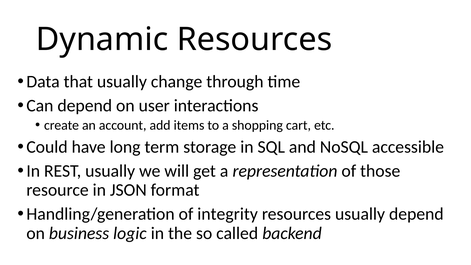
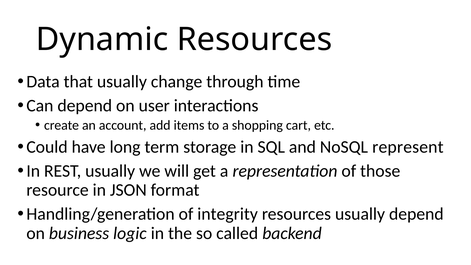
accessible: accessible -> represent
